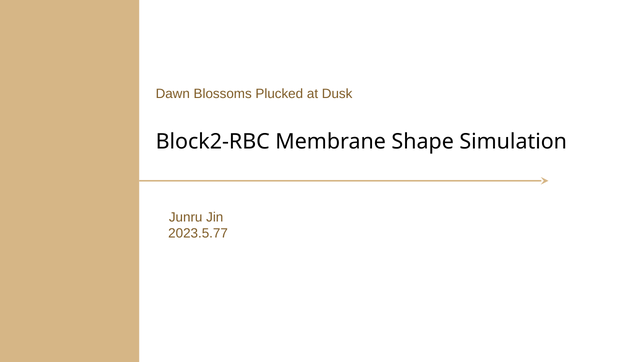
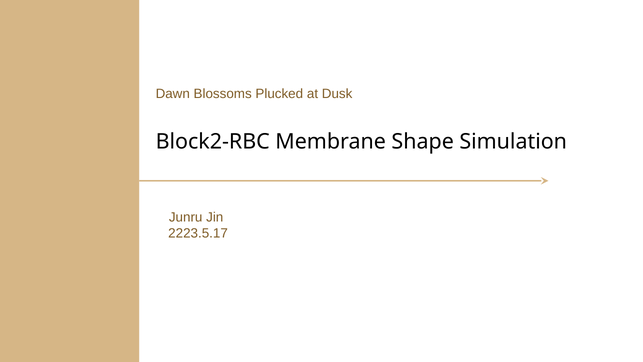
2023.5.77: 2023.5.77 -> 2223.5.17
